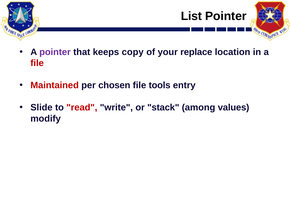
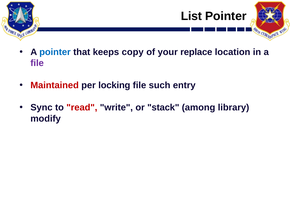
pointer at (55, 52) colour: purple -> blue
file at (37, 63) colour: red -> purple
chosen: chosen -> locking
tools: tools -> such
Slide: Slide -> Sync
values: values -> library
